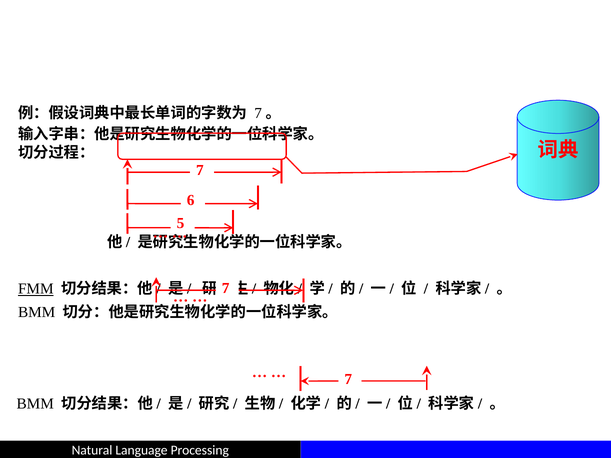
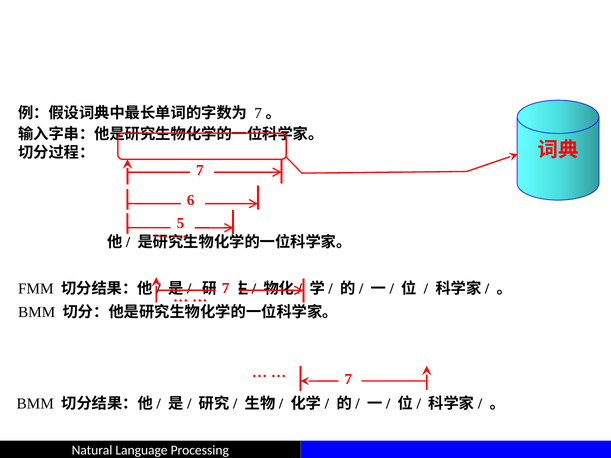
FMM underline: present -> none
